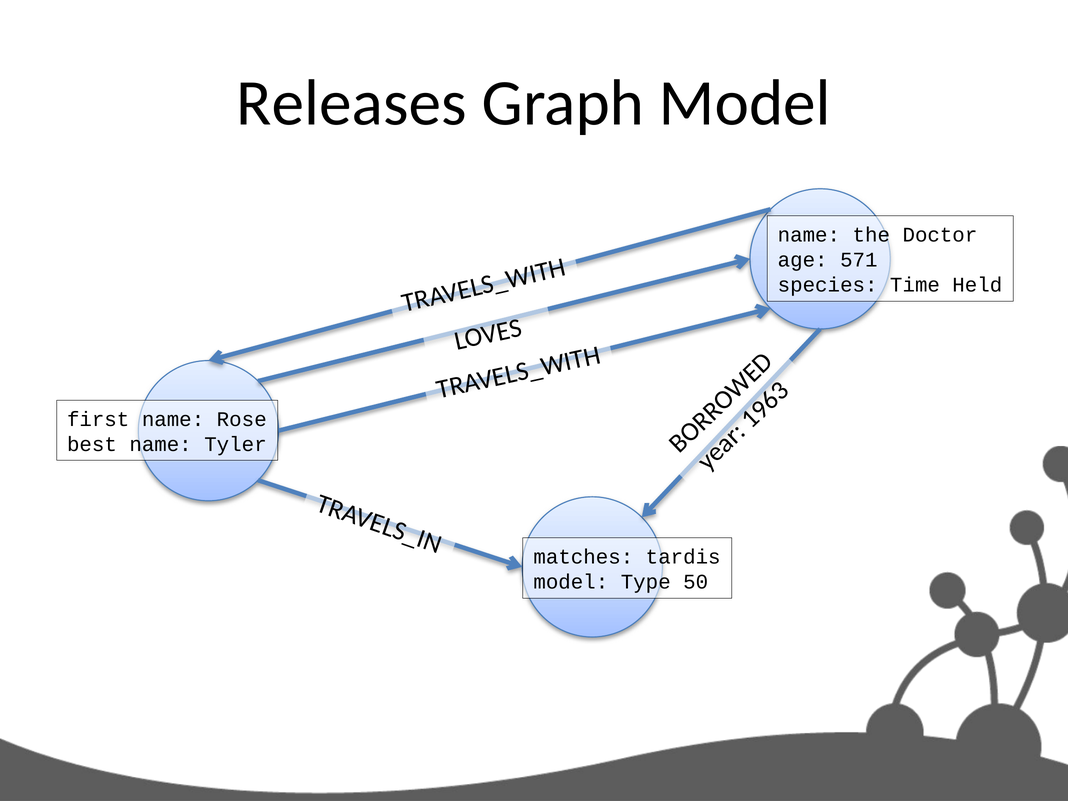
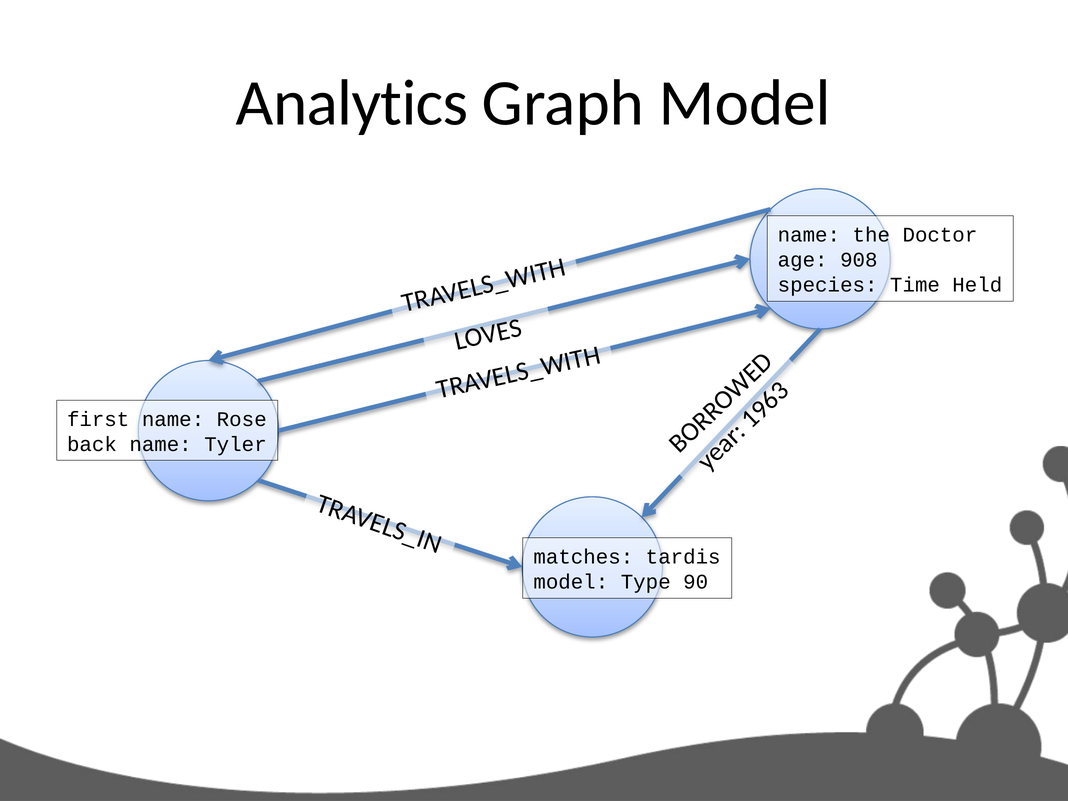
Releases: Releases -> Analytics
571: 571 -> 908
best: best -> back
50: 50 -> 90
